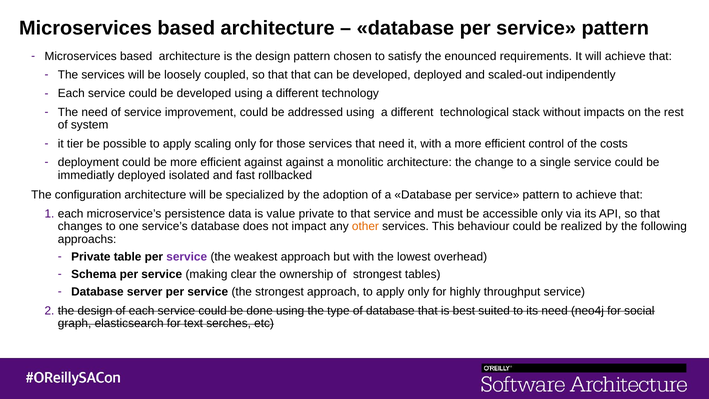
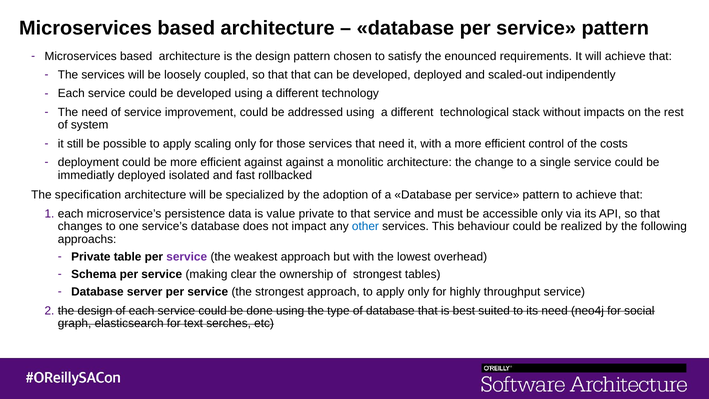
tier: tier -> still
configuration: configuration -> specification
other colour: orange -> blue
